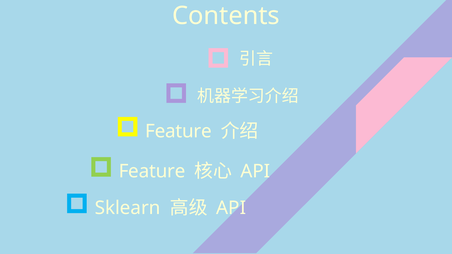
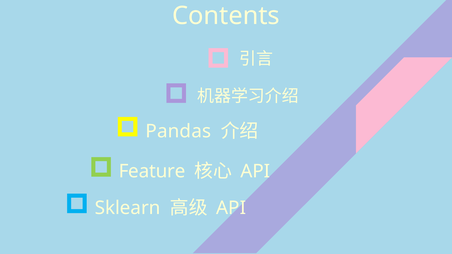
Feature at (178, 131): Feature -> Pandas
